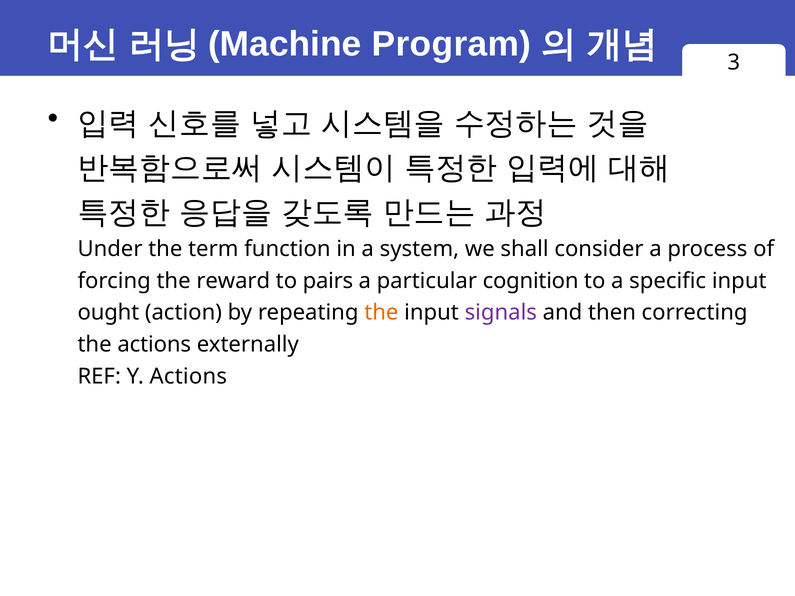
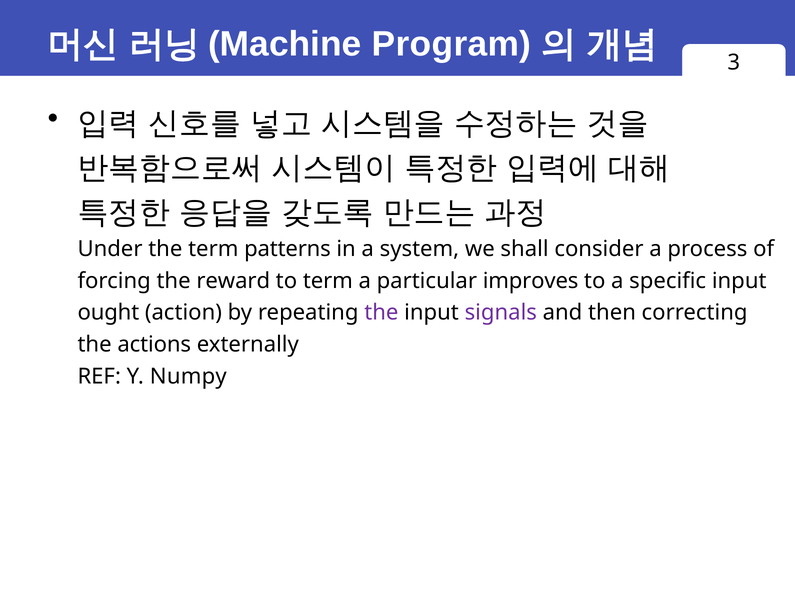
function: function -> patterns
to pairs: pairs -> term
cognition: cognition -> improves
the at (381, 313) colour: orange -> purple
Y Actions: Actions -> Numpy
